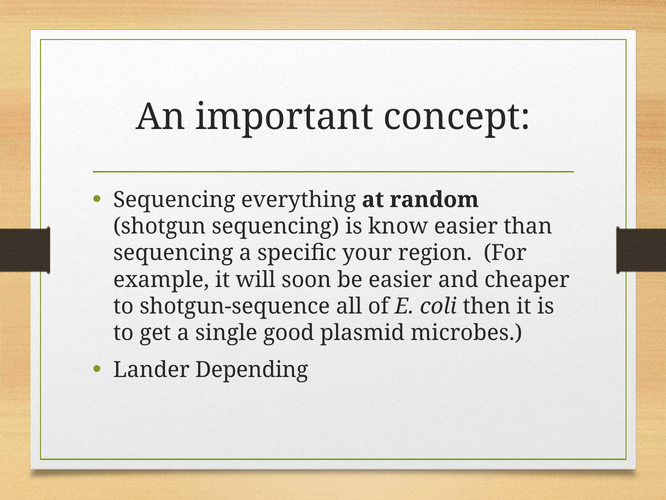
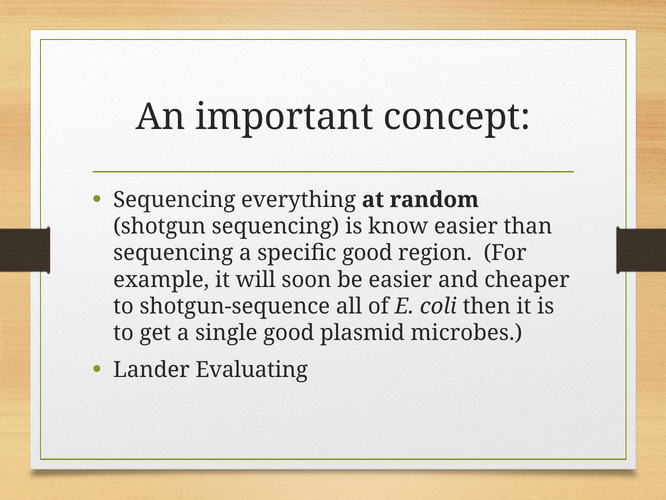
specific your: your -> good
Depending: Depending -> Evaluating
